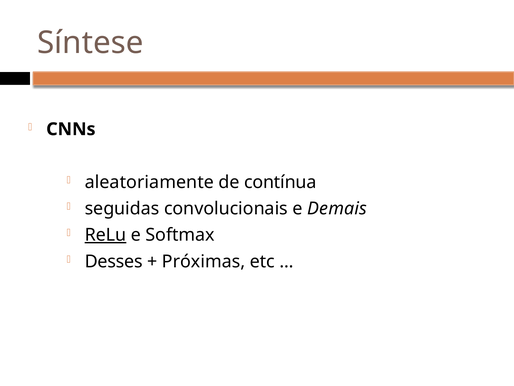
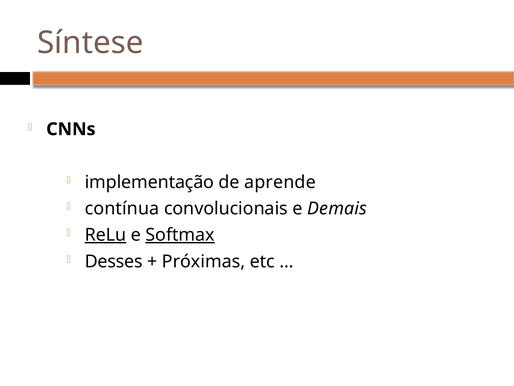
aleatoriamente: aleatoriamente -> implementação
contínua: contínua -> aprende
seguidas: seguidas -> contínua
Softmax underline: none -> present
